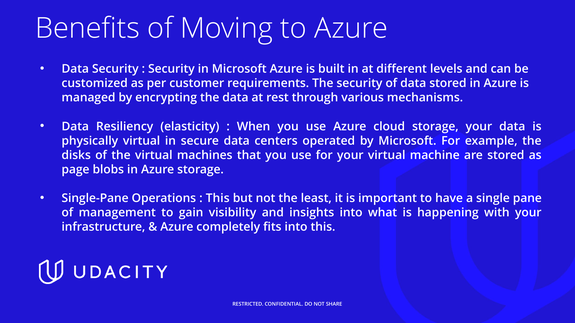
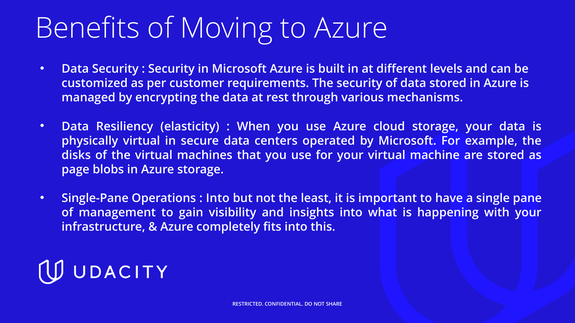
This at (218, 198): This -> Into
